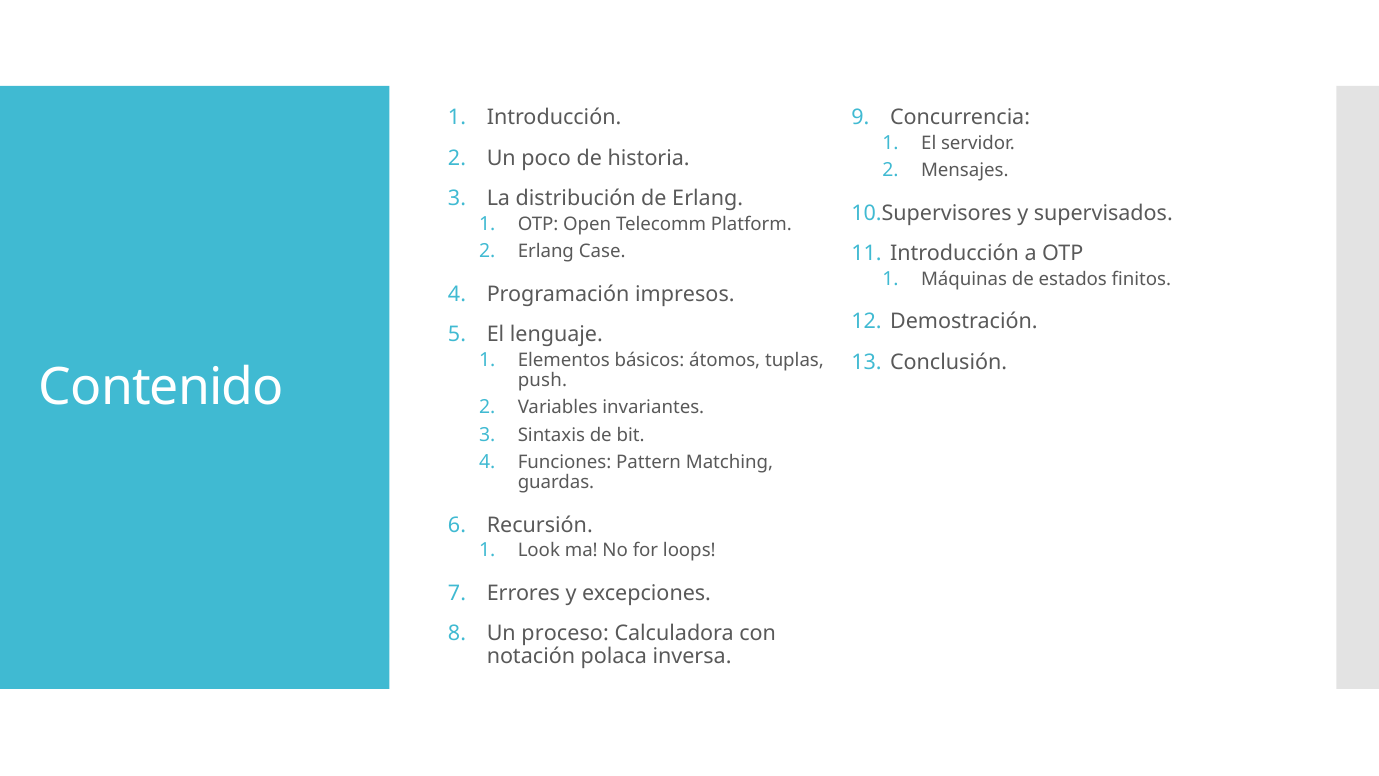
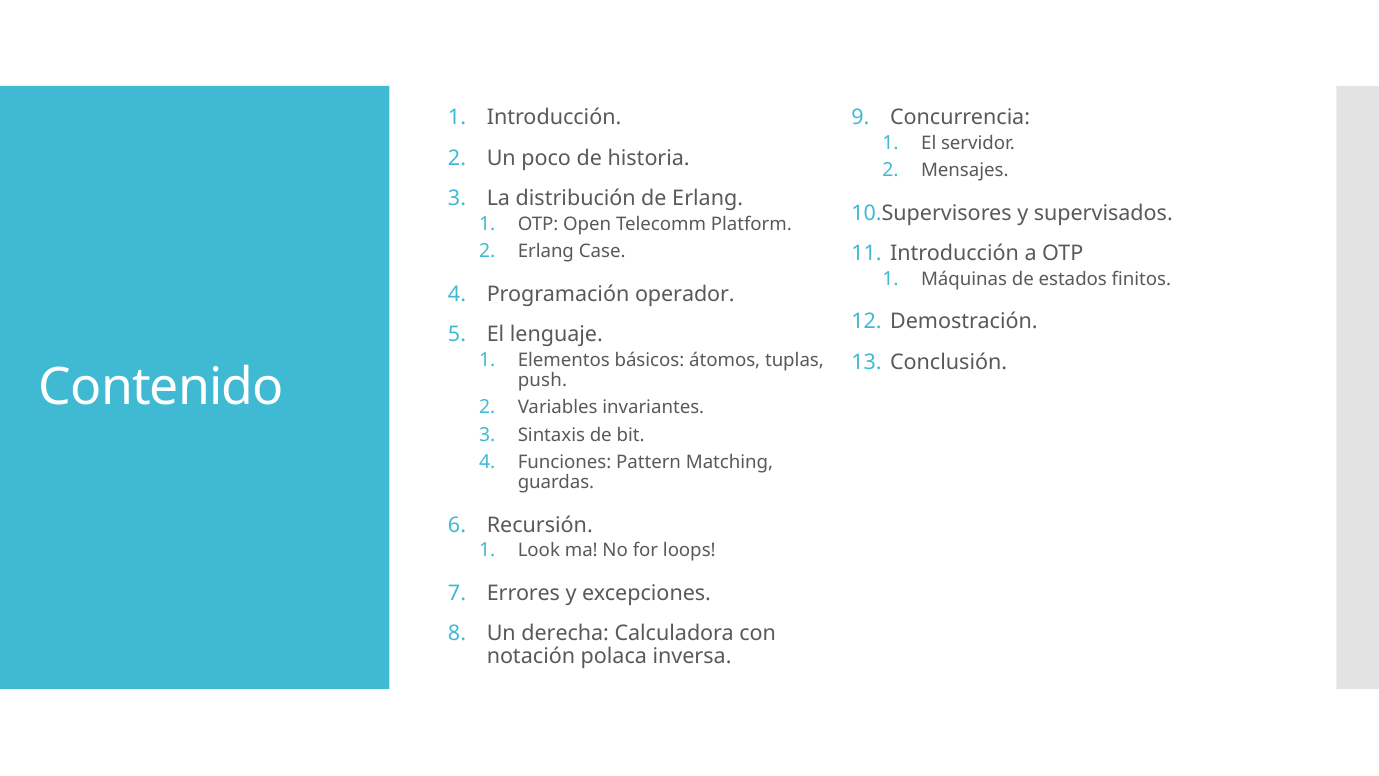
impresos: impresos -> operador
proceso: proceso -> derecha
